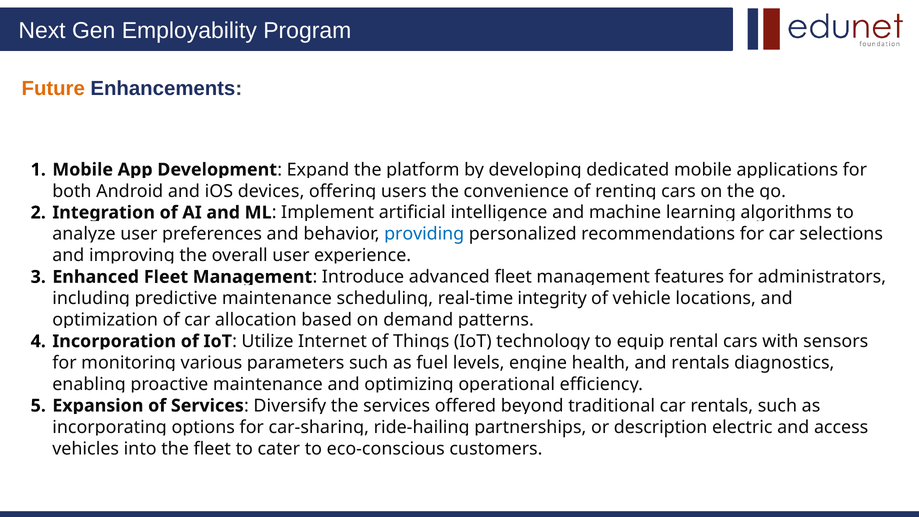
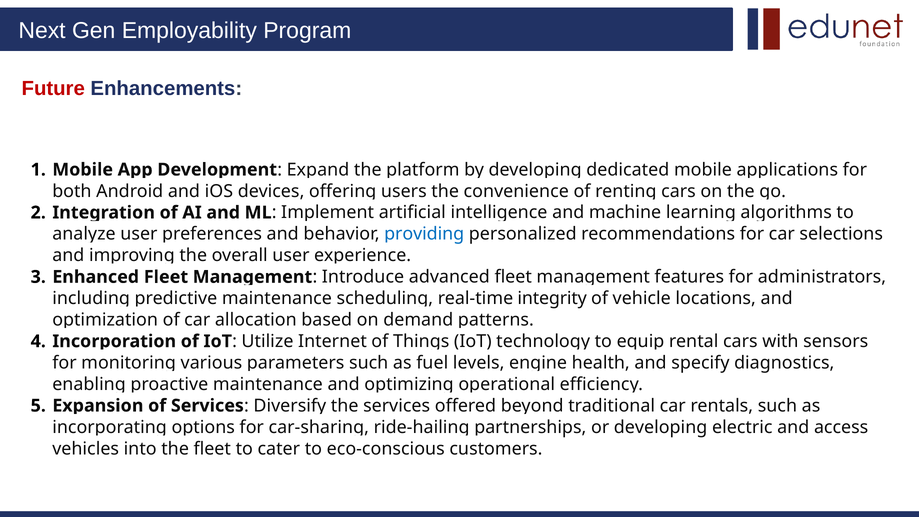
Future colour: orange -> red
and rentals: rentals -> specify
or description: description -> developing
